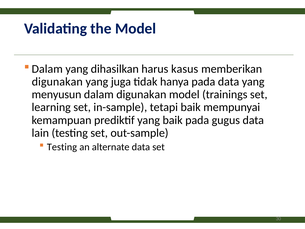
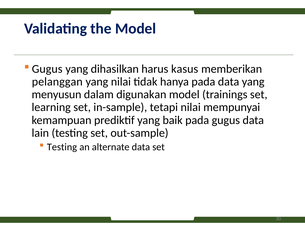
Dalam at (47, 69): Dalam -> Gugus
digunakan at (57, 82): digunakan -> pelanggan
yang juga: juga -> nilai
tetapi baik: baik -> nilai
